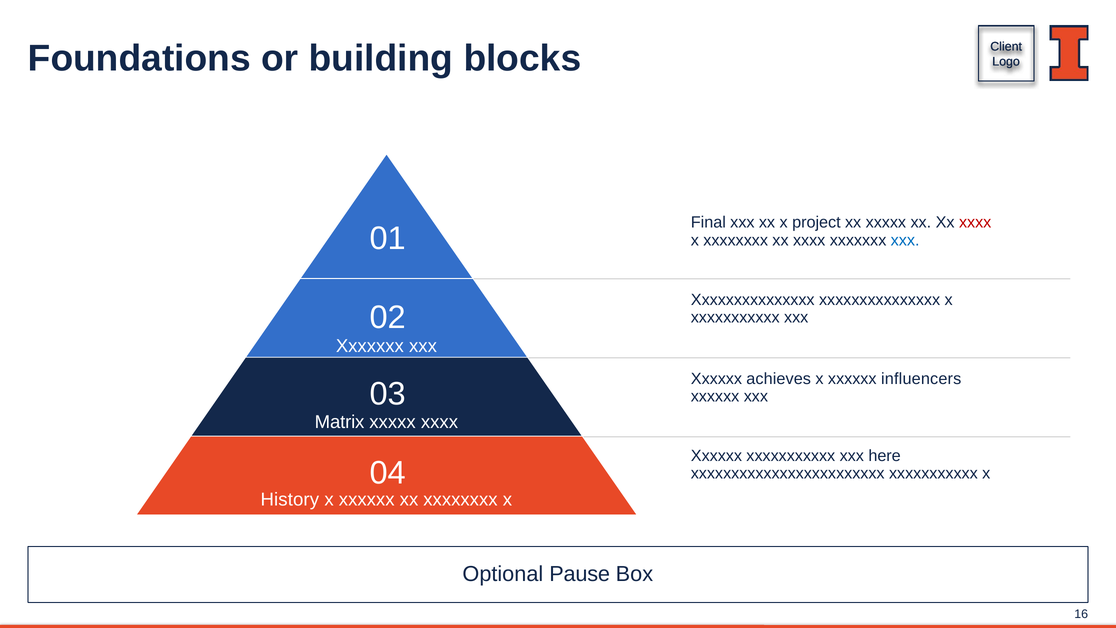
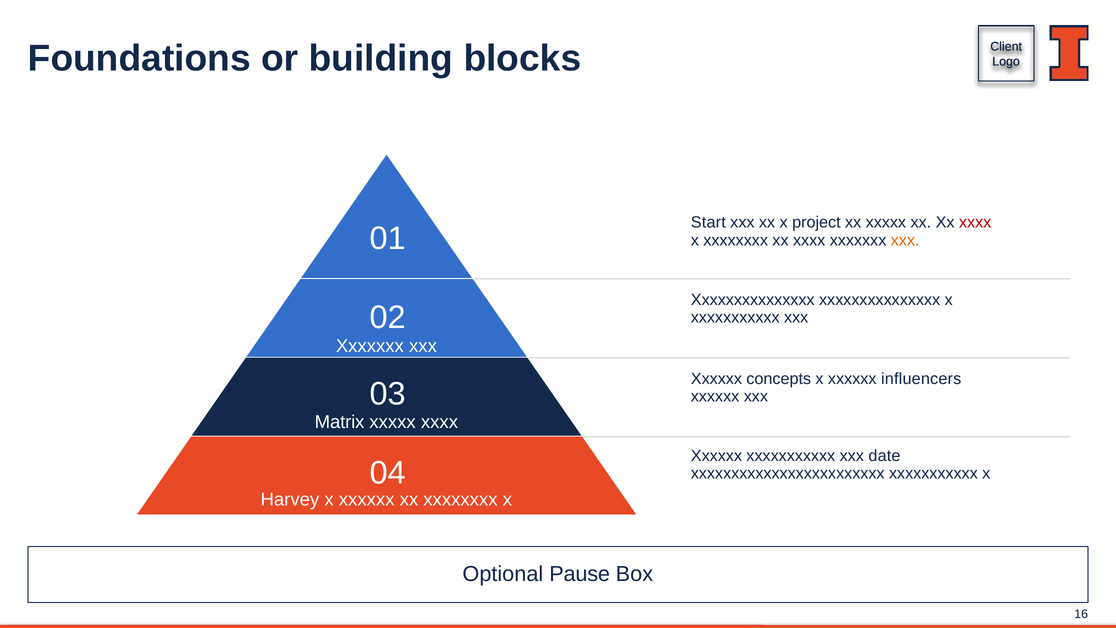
Final: Final -> Start
xxx at (905, 240) colour: blue -> orange
achieves: achieves -> concepts
here: here -> date
History: History -> Harvey
